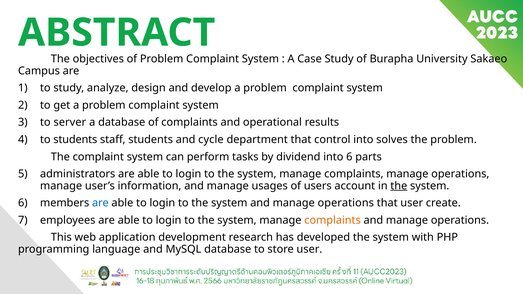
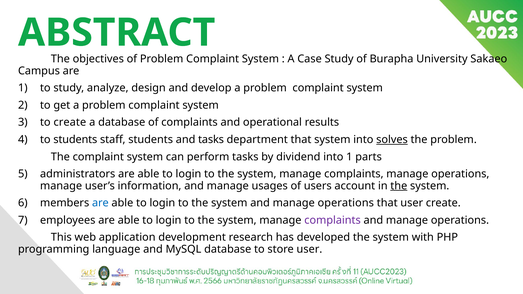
to server: server -> create
and cycle: cycle -> tasks
that control: control -> system
solves underline: none -> present
into 6: 6 -> 1
complaints at (333, 220) colour: orange -> purple
